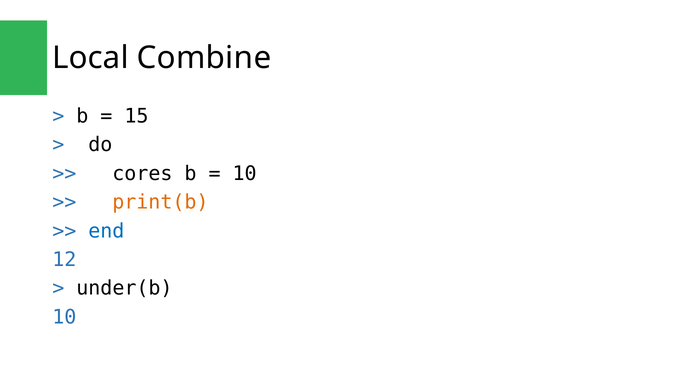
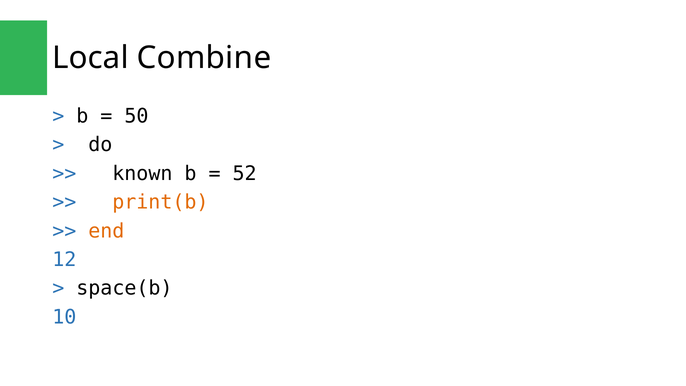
15: 15 -> 50
cores: cores -> known
10 at (245, 173): 10 -> 52
end colour: blue -> orange
under(b: under(b -> space(b
